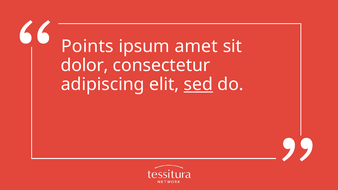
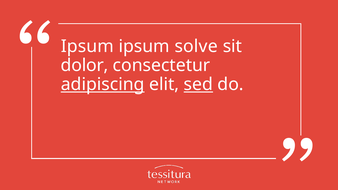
Points at (87, 46): Points -> Ipsum
amet: amet -> solve
adipiscing underline: none -> present
